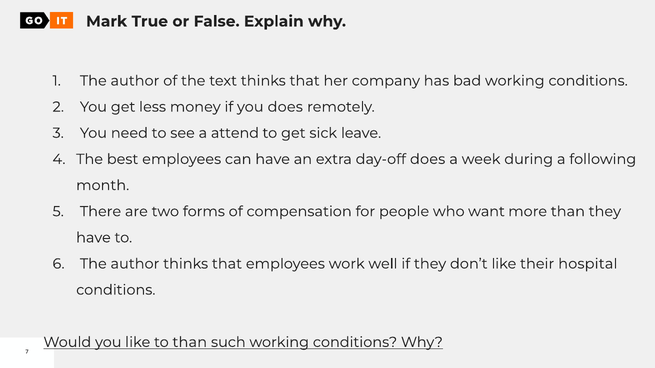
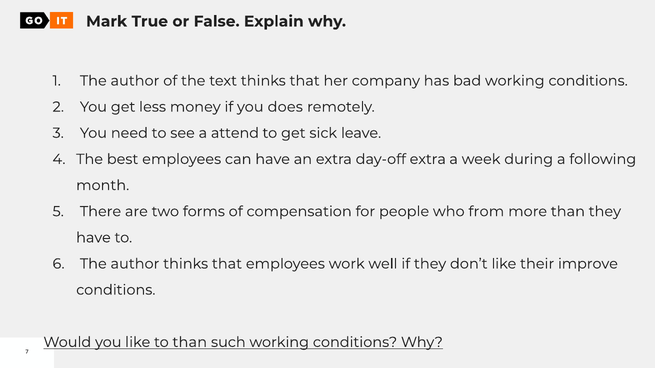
day-off does: does -> extra
want: want -> from
hospital: hospital -> improve
